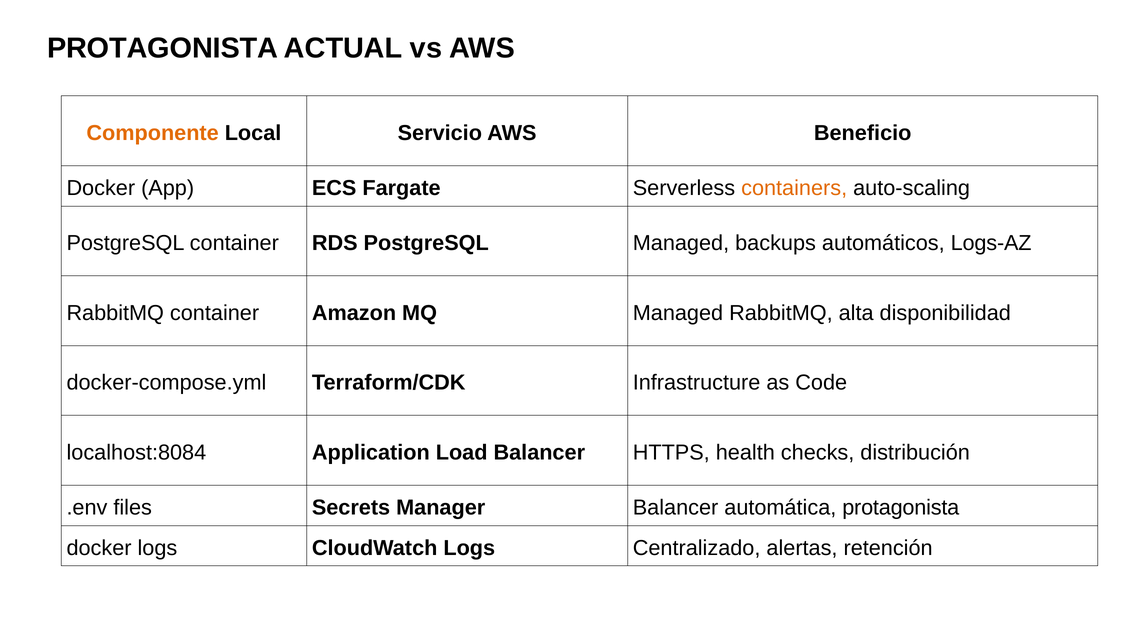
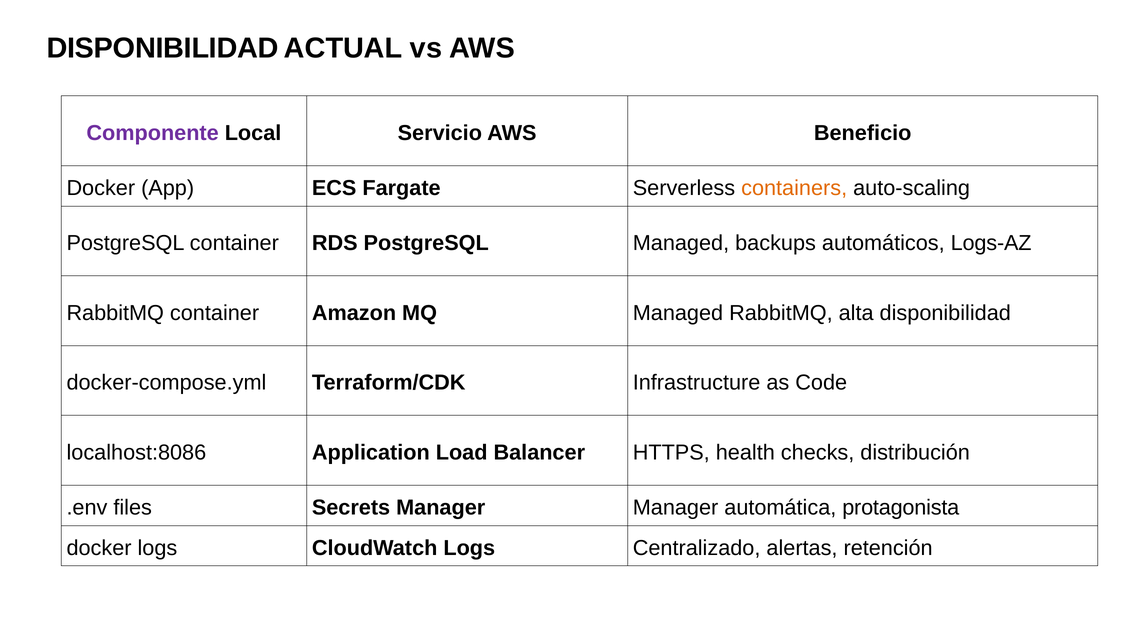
PROTAGONISTA at (163, 48): PROTAGONISTA -> DISPONIBILIDAD
Componente colour: orange -> purple
localhost:8084: localhost:8084 -> localhost:8086
Manager Balancer: Balancer -> Manager
